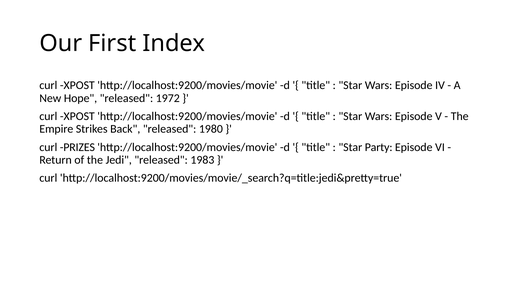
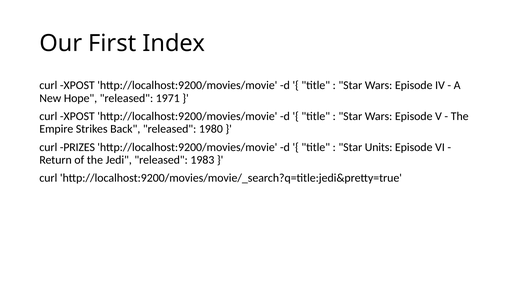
1972: 1972 -> 1971
Party: Party -> Units
